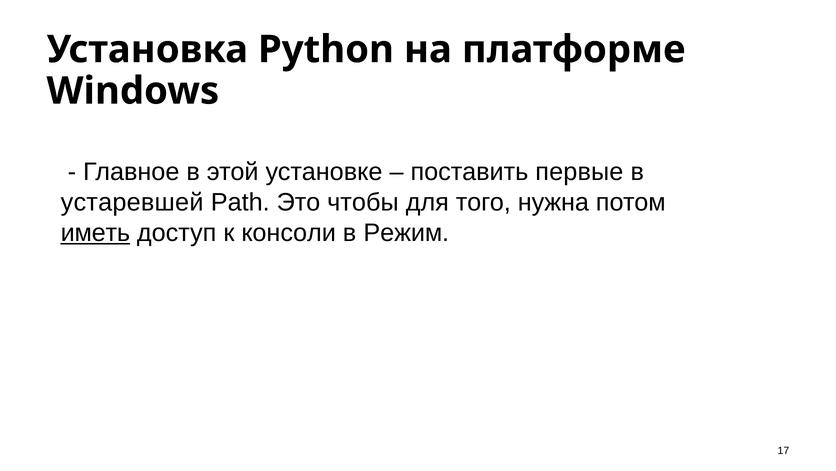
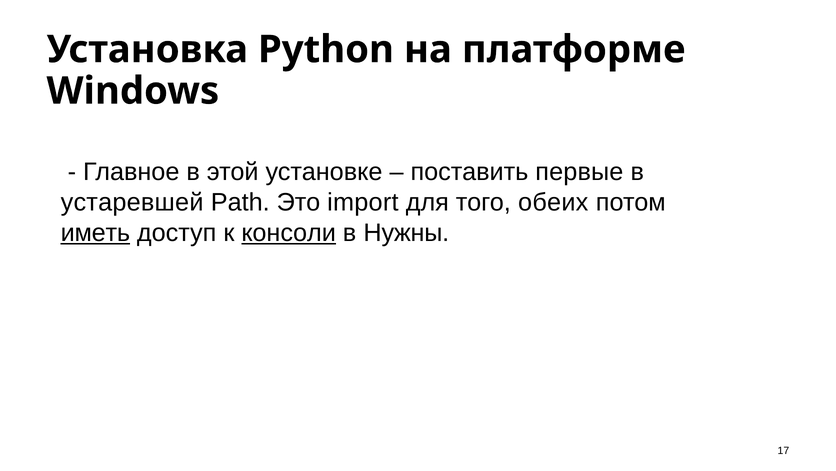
чтобы: чтобы -> import
нужна: нужна -> обеих
консоли underline: none -> present
Режим: Режим -> Нужны
